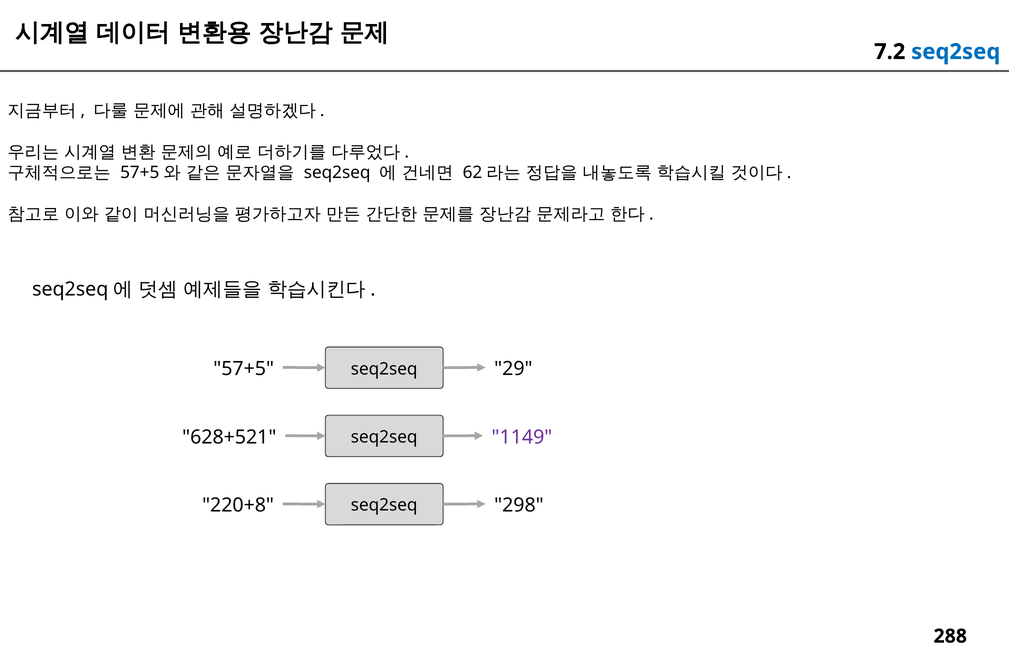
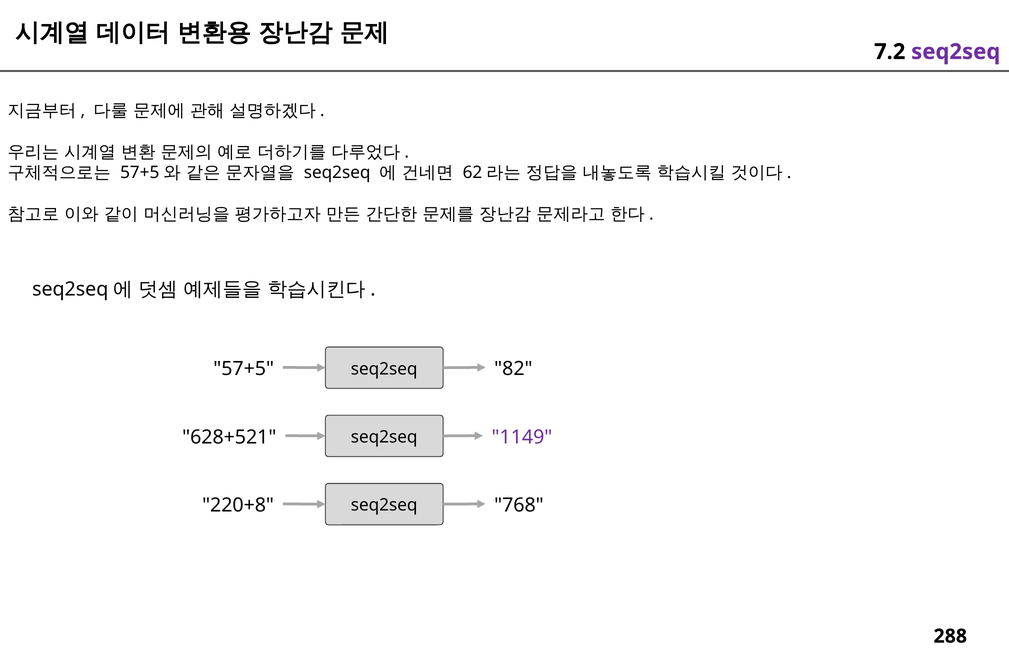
seq2seq at (956, 52) colour: blue -> purple
29: 29 -> 82
298: 298 -> 768
